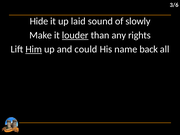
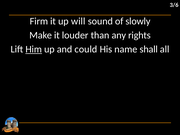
Hide: Hide -> Firm
laid: laid -> will
louder underline: present -> none
back: back -> shall
